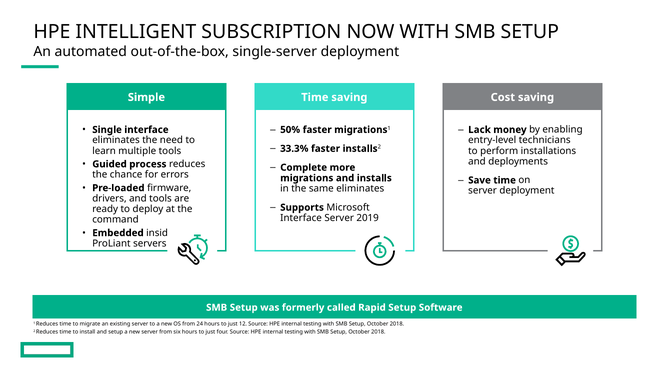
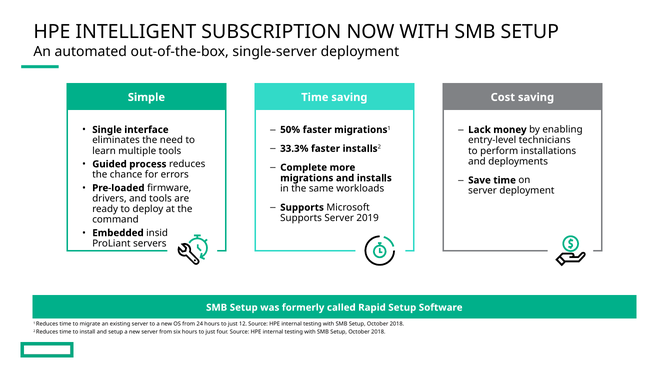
same eliminates: eliminates -> workloads
Interface at (301, 218): Interface -> Supports
